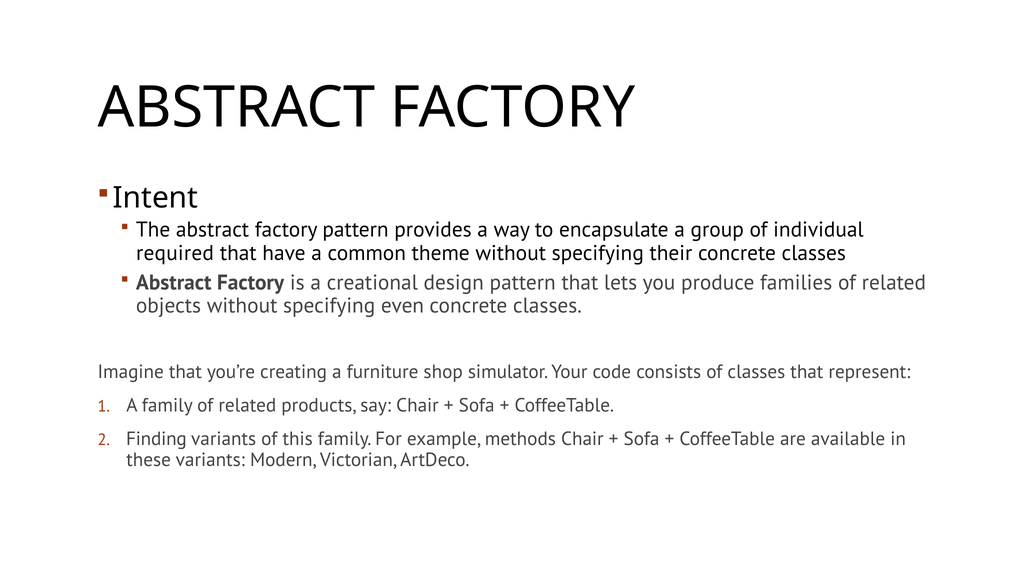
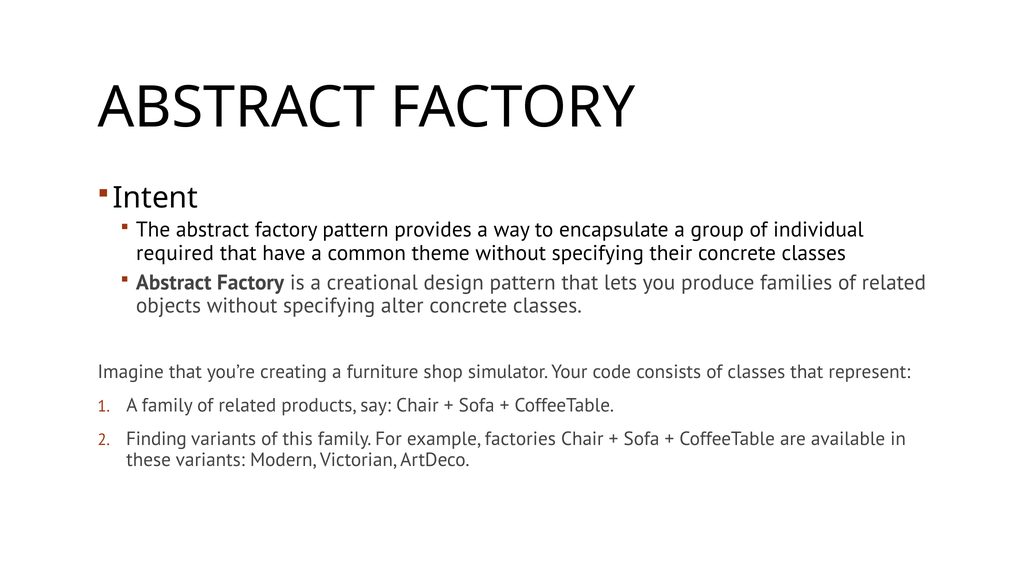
even: even -> alter
methods: methods -> factories
